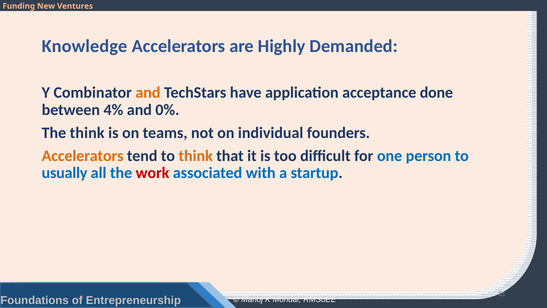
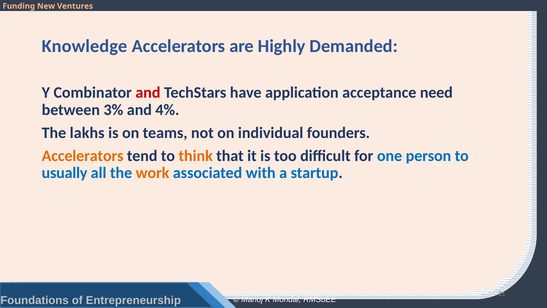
and at (148, 92) colour: orange -> red
done: done -> need
4%: 4% -> 3%
0%: 0% -> 4%
The think: think -> lakhs
work colour: red -> orange
